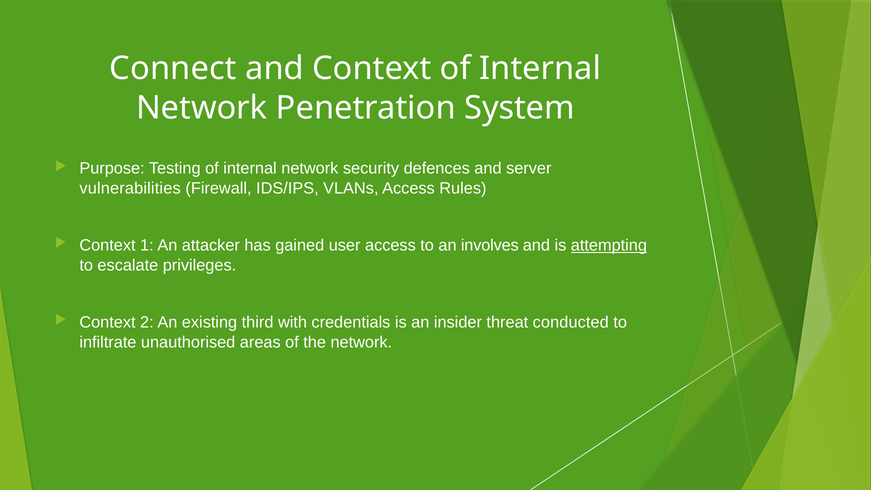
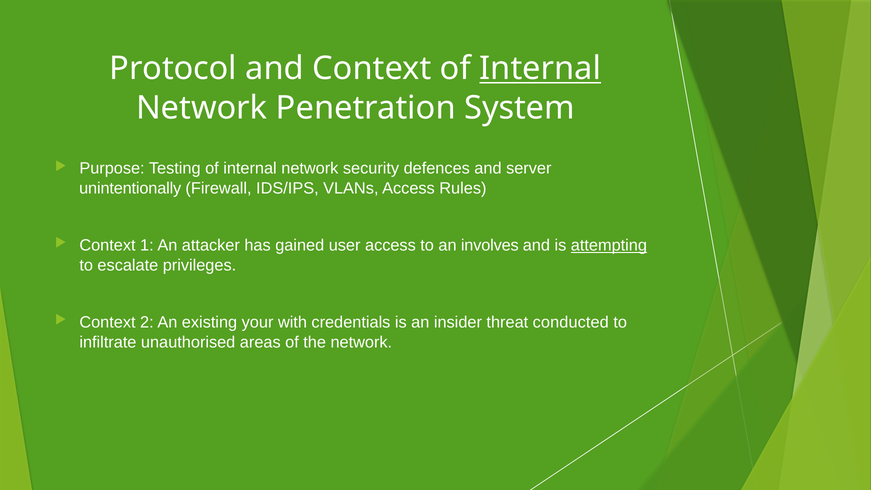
Connect: Connect -> Protocol
Internal at (540, 69) underline: none -> present
vulnerabilities: vulnerabilities -> unintentionally
third: third -> your
